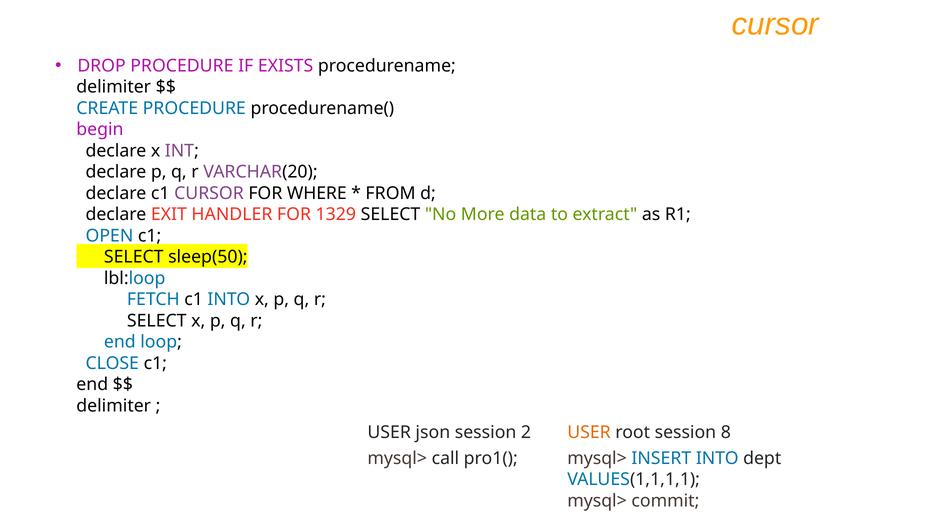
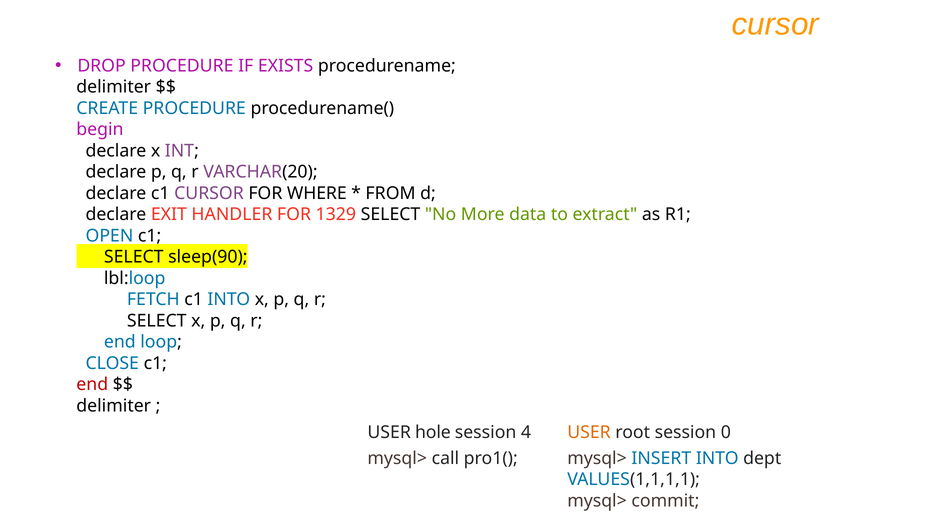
sleep(50: sleep(50 -> sleep(90
end at (92, 384) colour: black -> red
json: json -> hole
2: 2 -> 4
8: 8 -> 0
